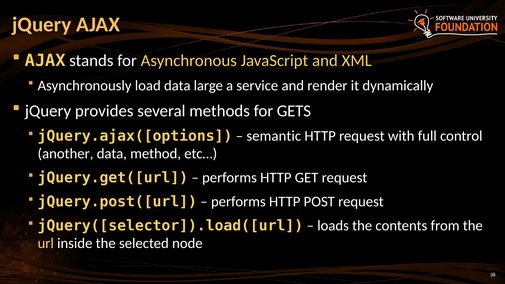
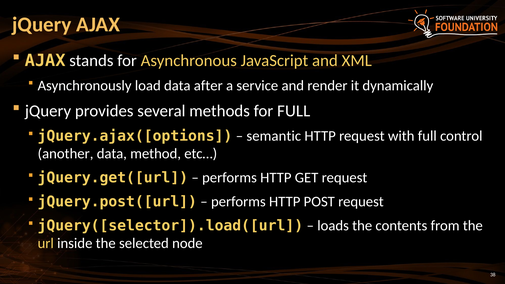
large: large -> after
for GETS: GETS -> FULL
